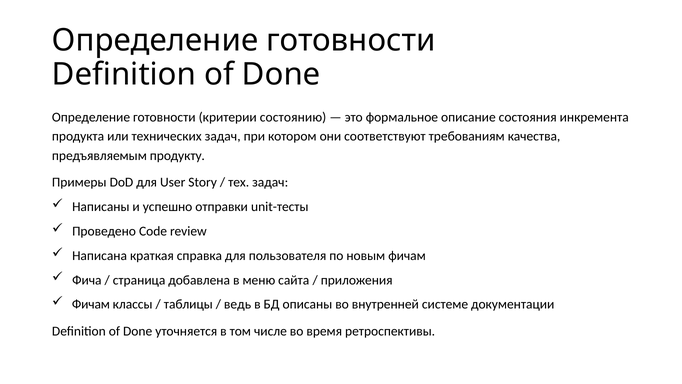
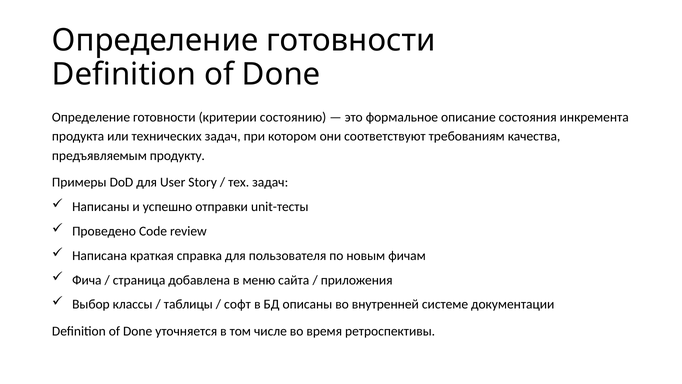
Фичам at (91, 304): Фичам -> Выбор
ведь: ведь -> софт
